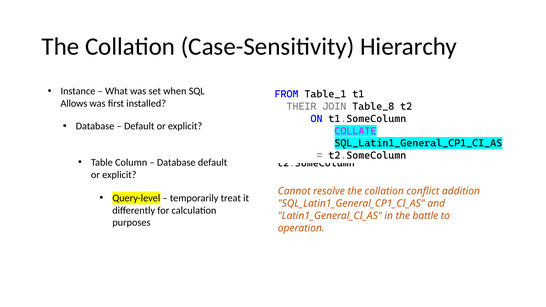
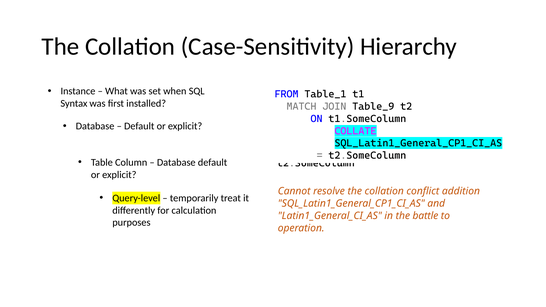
Allows: Allows -> Syntax
THEIR: THEIR -> MATCH
Table_8: Table_8 -> Table_9
